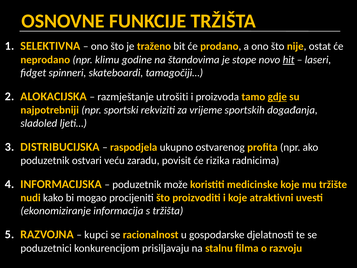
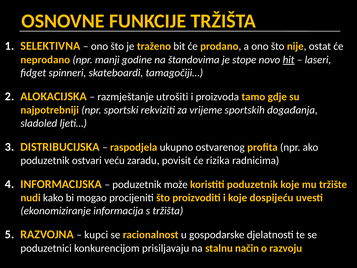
klimu: klimu -> manji
gdje underline: present -> none
koristiti medicinske: medicinske -> poduzetnik
atraktivni: atraktivni -> dospijeću
filma: filma -> način
